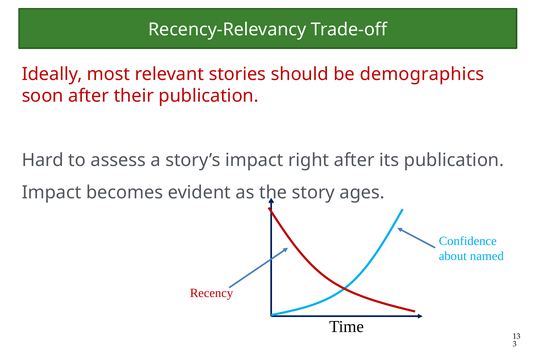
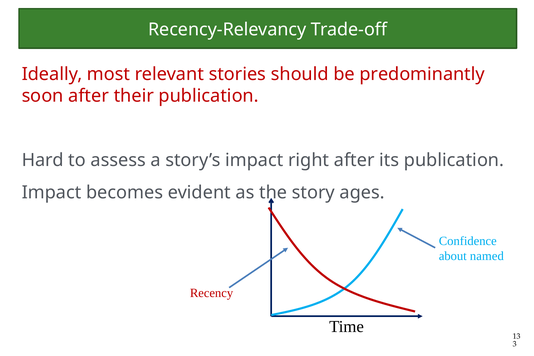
demographics: demographics -> predominantly
